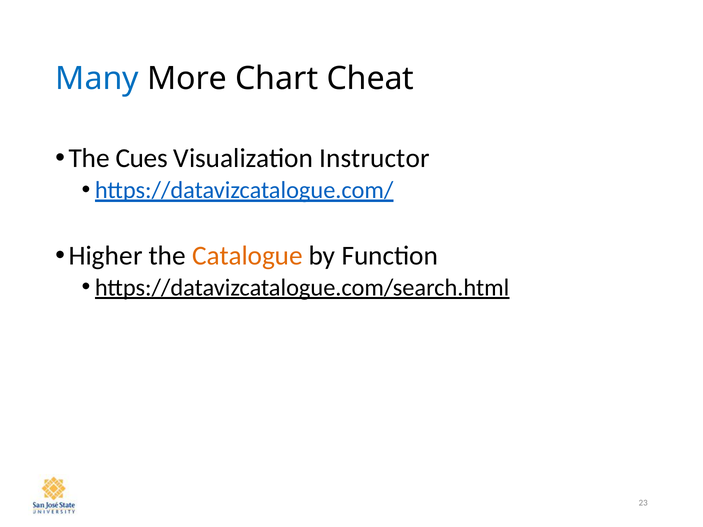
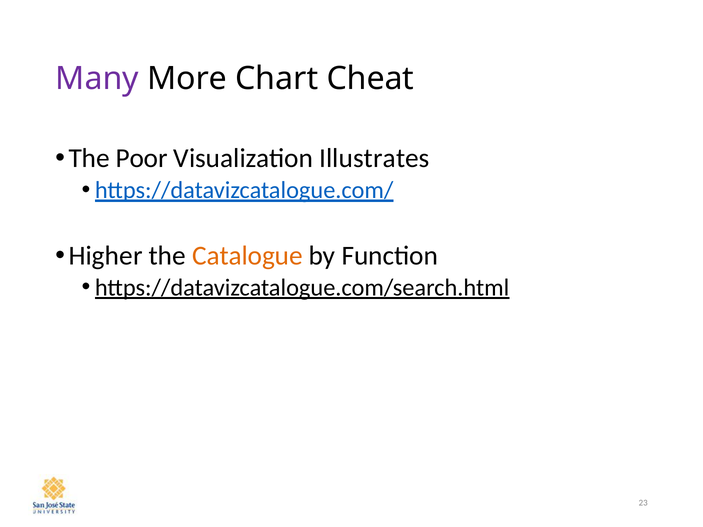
Many colour: blue -> purple
Cues: Cues -> Poor
Instructor: Instructor -> Illustrates
